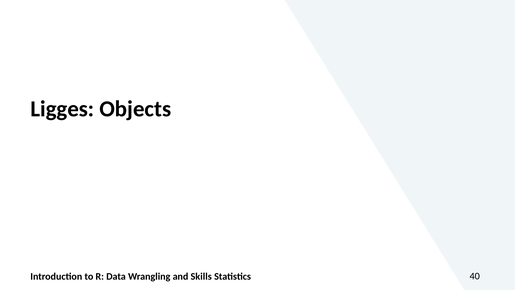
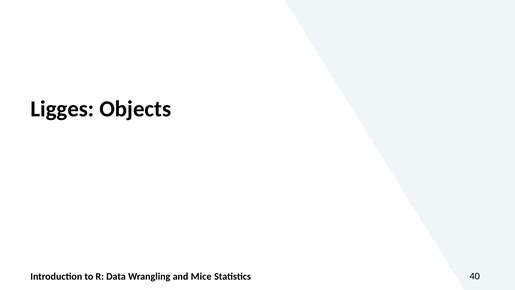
Skills: Skills -> Mice
